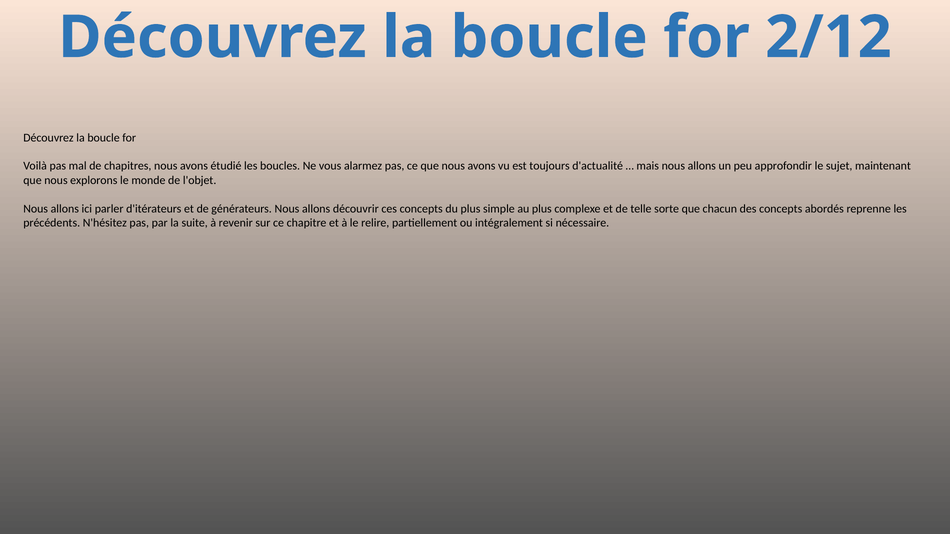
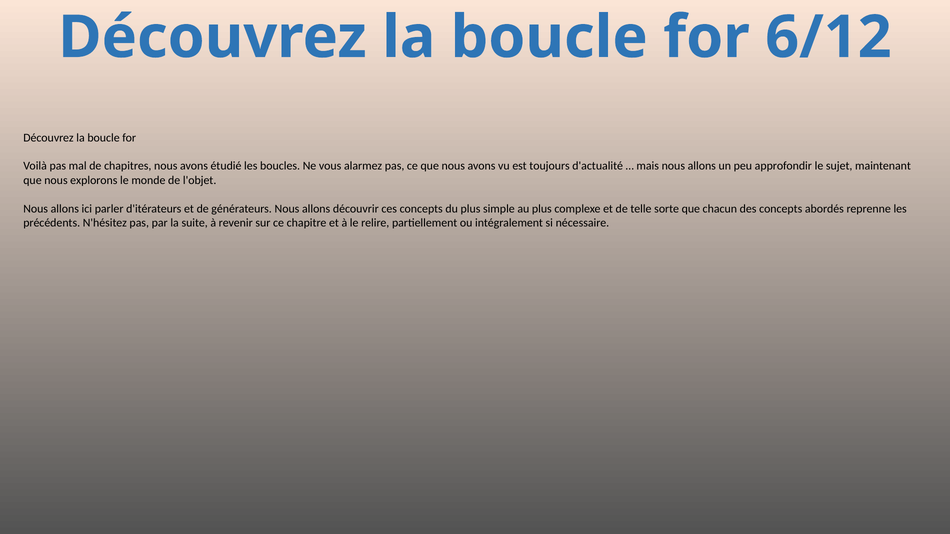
2/12: 2/12 -> 6/12
